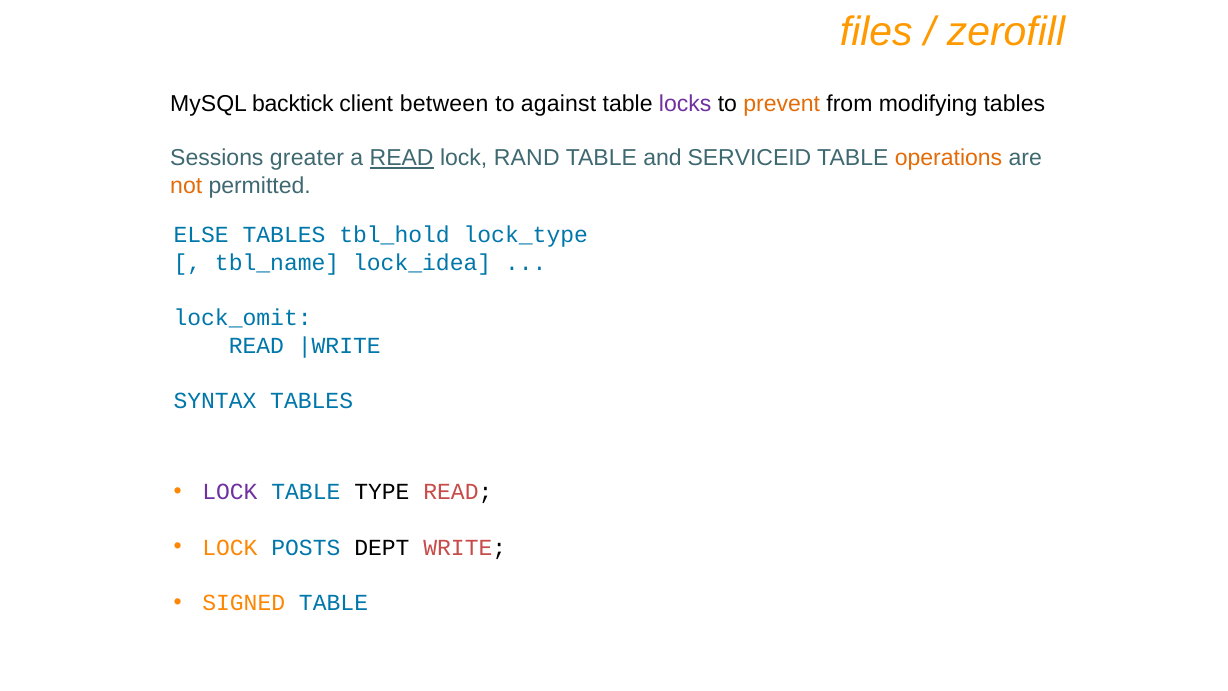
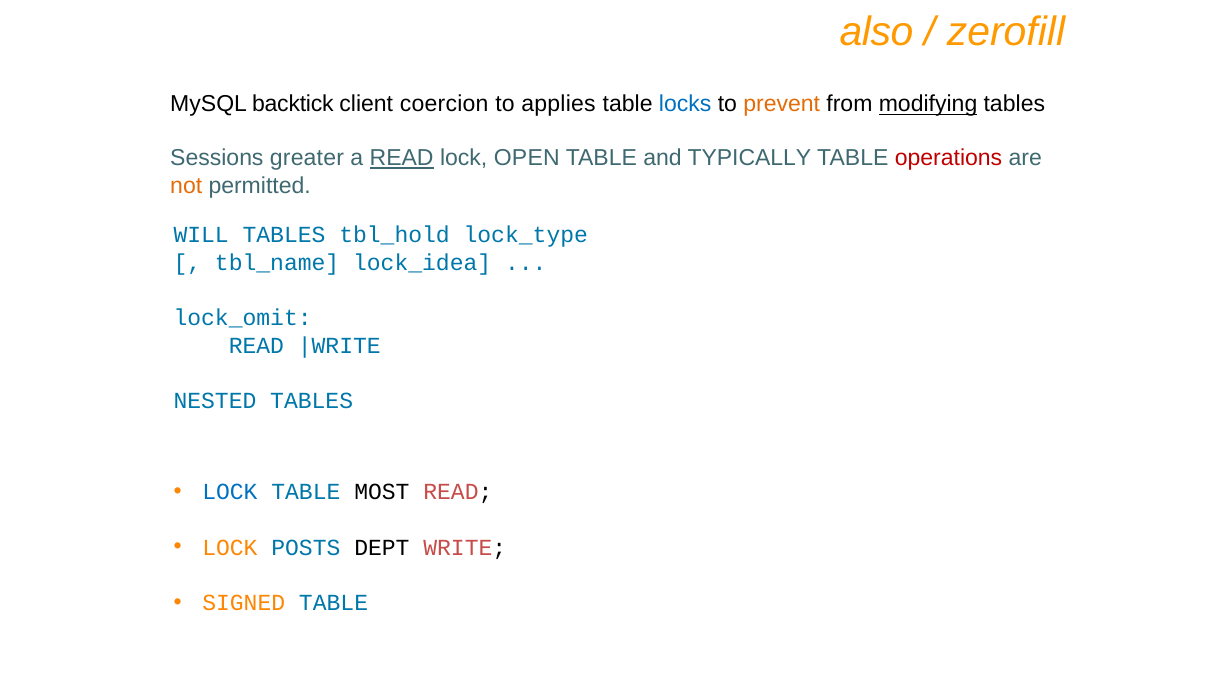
files: files -> also
between: between -> coercion
against: against -> applies
locks colour: purple -> blue
modifying underline: none -> present
RAND: RAND -> OPEN
SERVICEID: SERVICEID -> TYPICALLY
operations colour: orange -> red
ELSE: ELSE -> WILL
SYNTAX: SYNTAX -> NESTED
LOCK at (230, 492) colour: purple -> blue
TYPE: TYPE -> MOST
